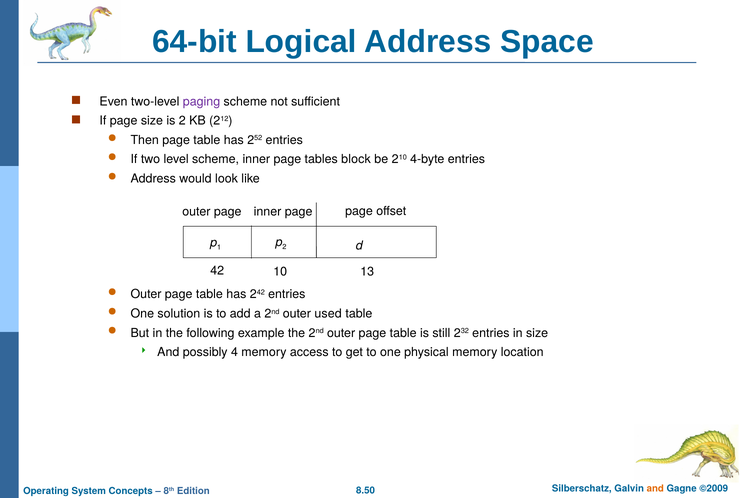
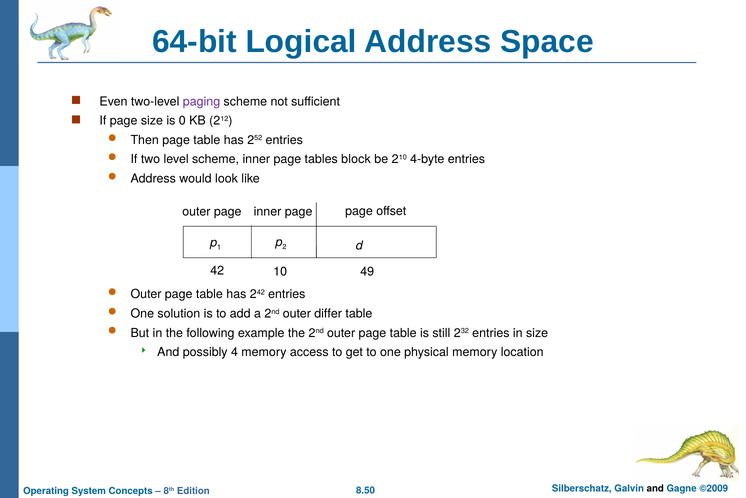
is 2: 2 -> 0
13: 13 -> 49
used: used -> differ
and at (655, 488) colour: orange -> black
